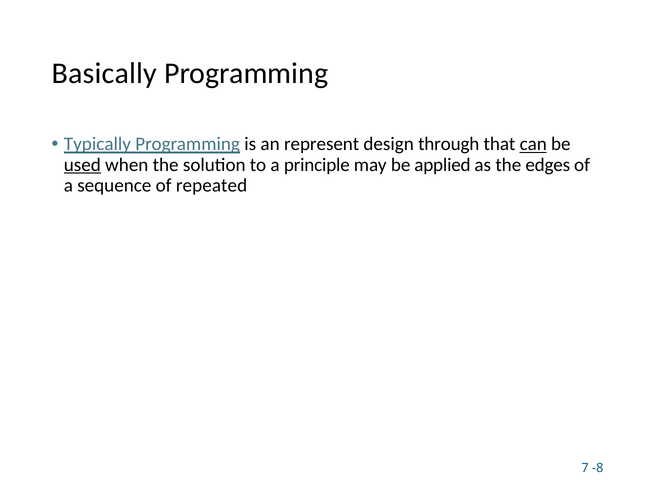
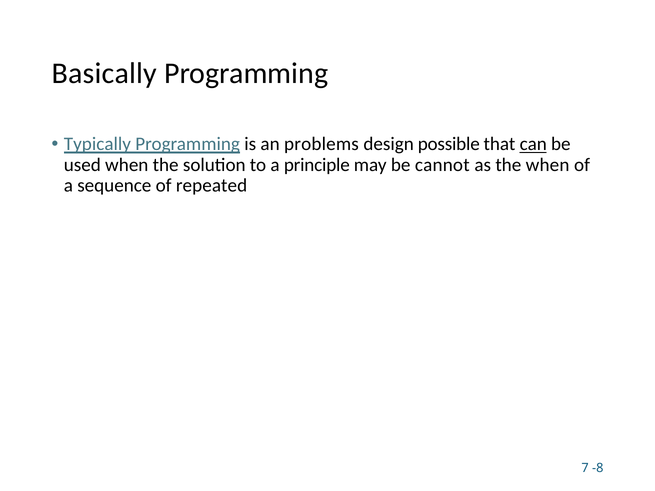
represent: represent -> problems
through: through -> possible
used underline: present -> none
applied: applied -> cannot
the edges: edges -> when
